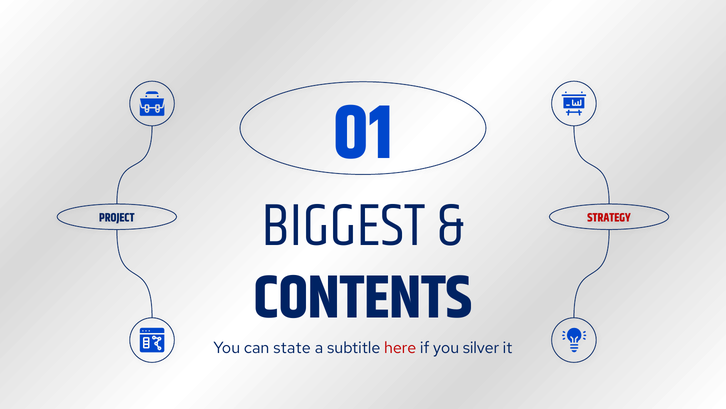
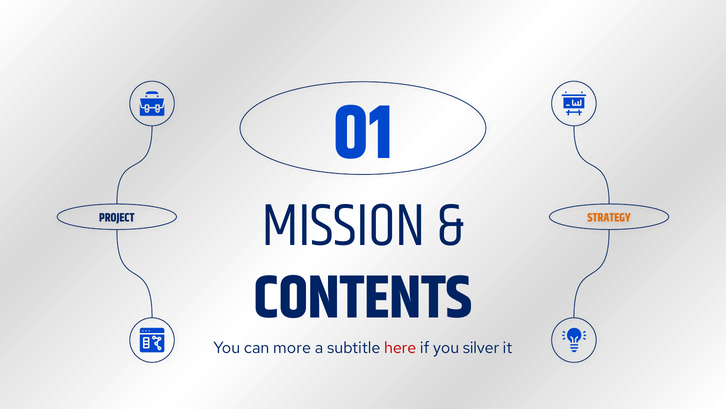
BIGGEST: BIGGEST -> MISSION
STRATEGY colour: red -> orange
state: state -> more
